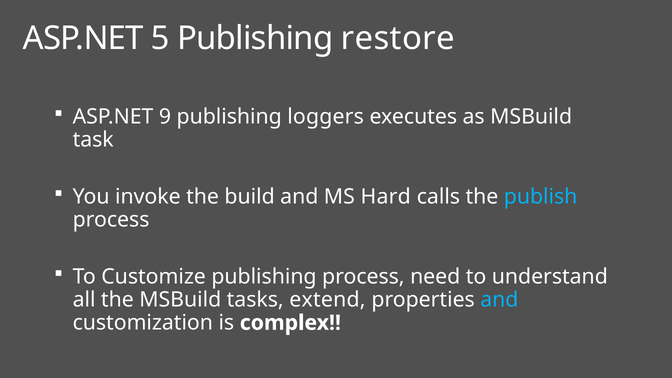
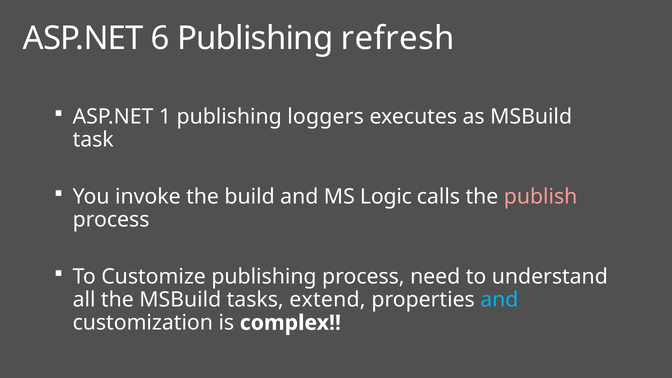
5: 5 -> 6
restore: restore -> refresh
9: 9 -> 1
Hard: Hard -> Logic
publish colour: light blue -> pink
